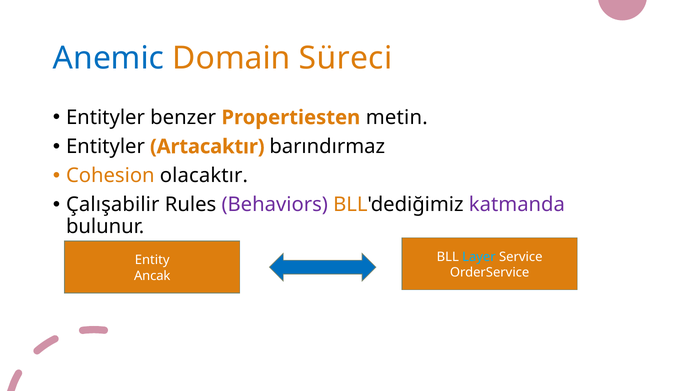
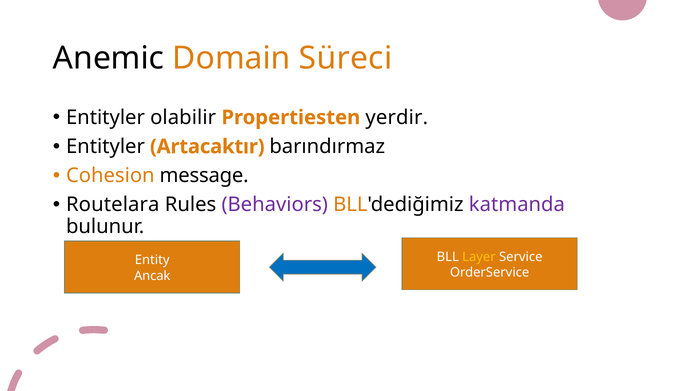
Anemic colour: blue -> black
benzer: benzer -> olabilir
metin: metin -> yerdir
olacaktır: olacaktır -> message
Çalışabilir: Çalışabilir -> Routelara
Layer colour: light blue -> yellow
